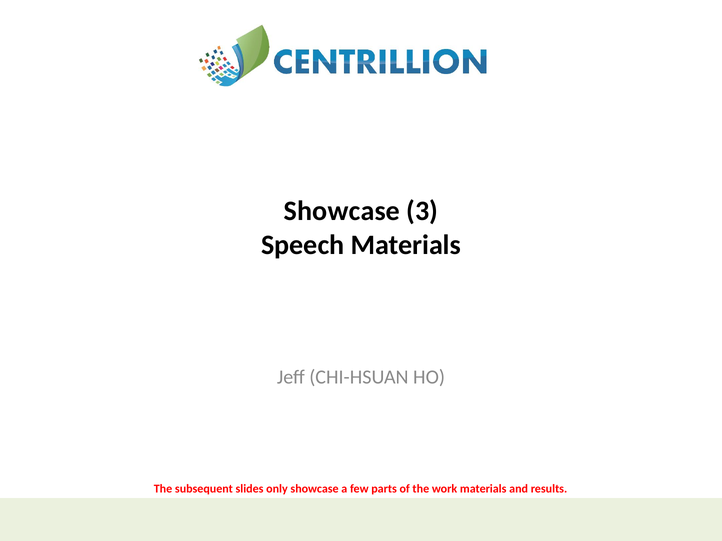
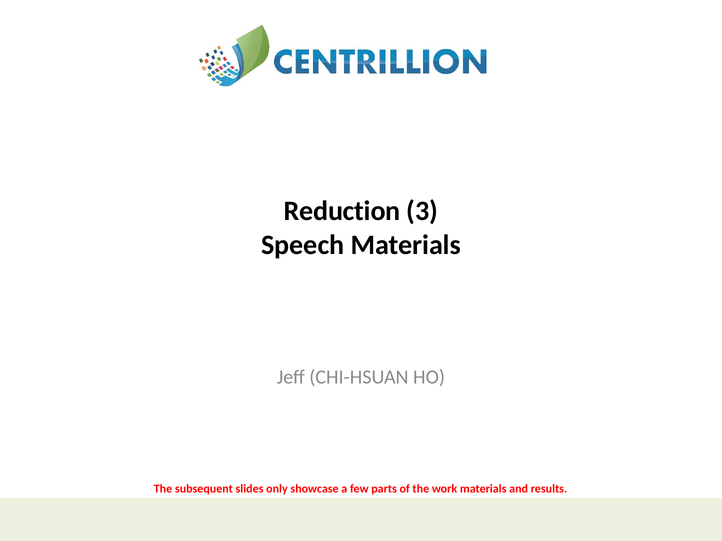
Showcase at (342, 211): Showcase -> Reduction
